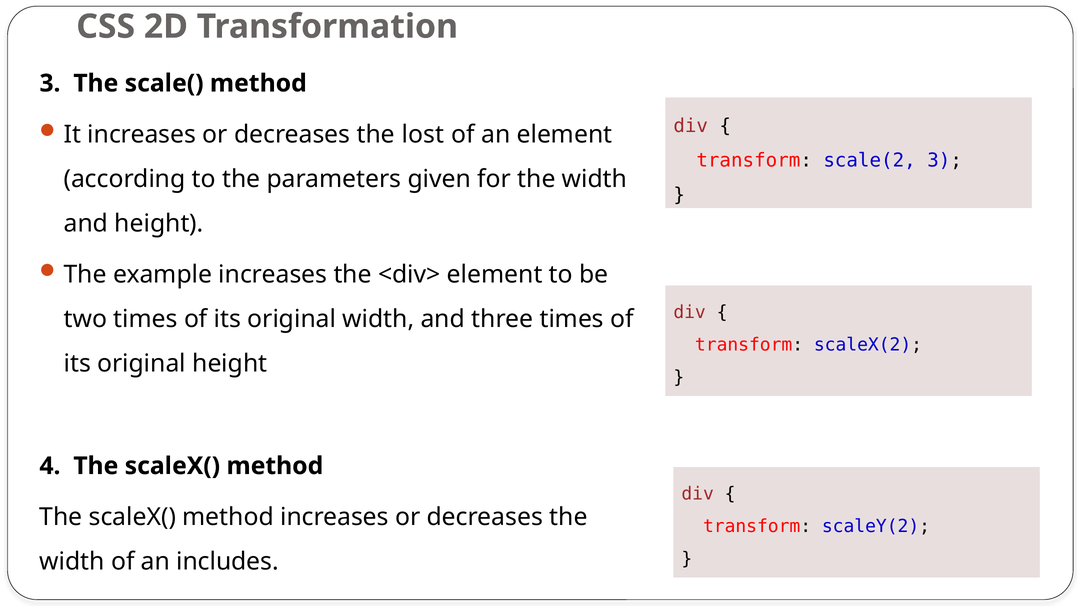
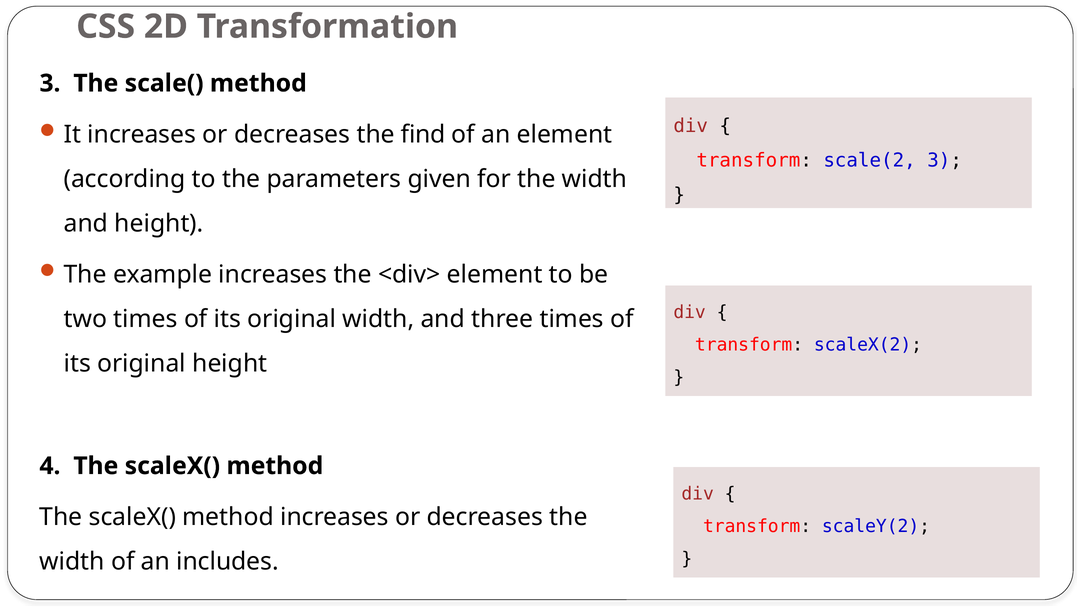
lost: lost -> find
